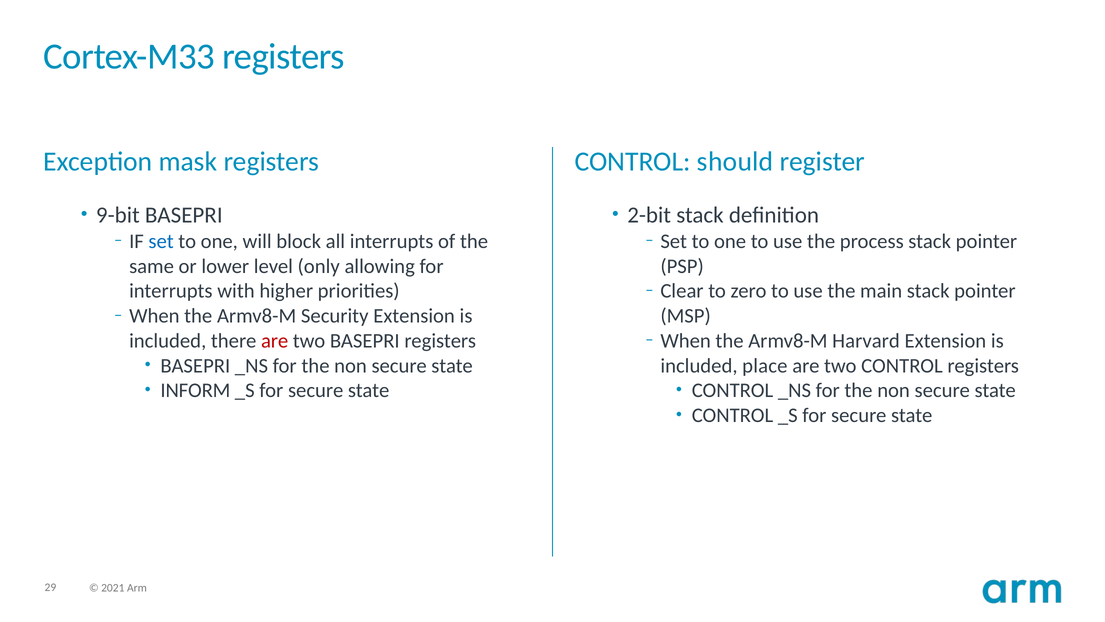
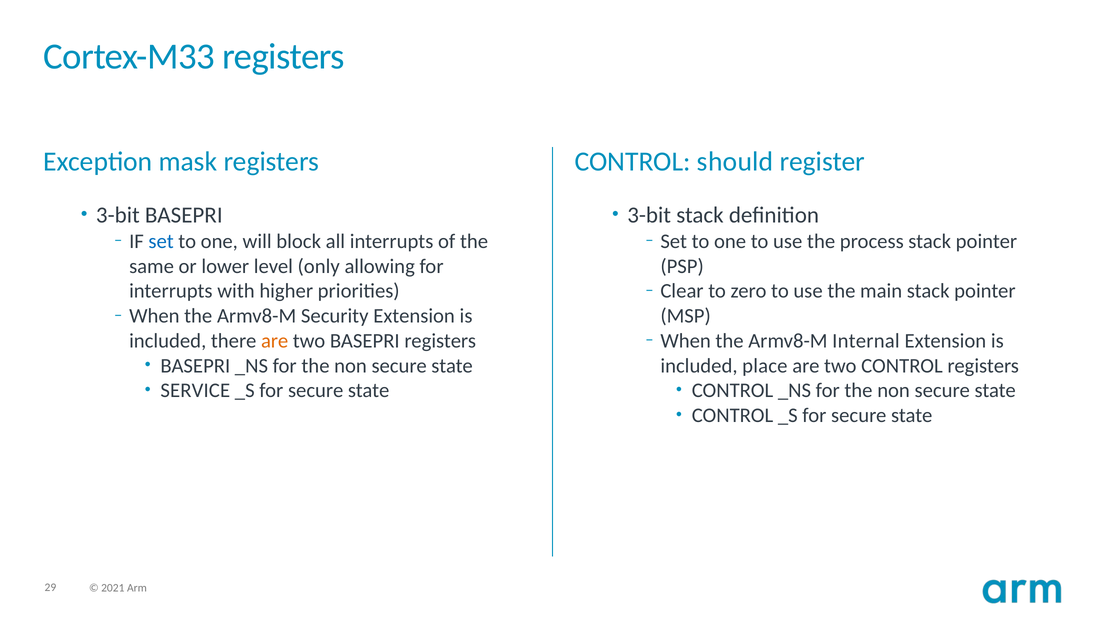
9-bit at (118, 215): 9-bit -> 3-bit
2-bit at (649, 215): 2-bit -> 3-bit
are at (275, 341) colour: red -> orange
Harvard: Harvard -> Internal
INFORM: INFORM -> SERVICE
